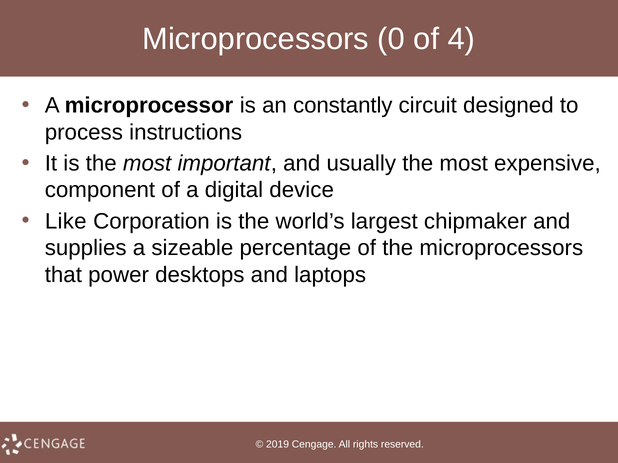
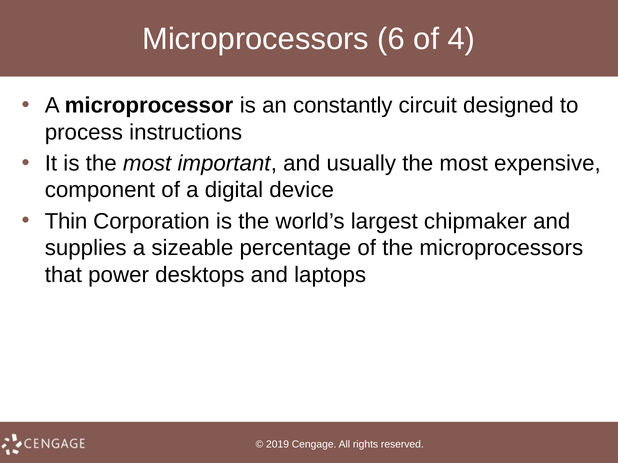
0: 0 -> 6
Like: Like -> Thin
